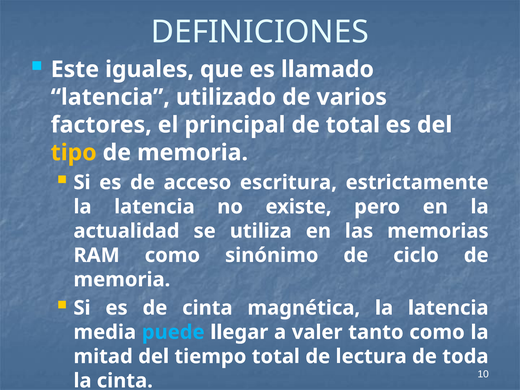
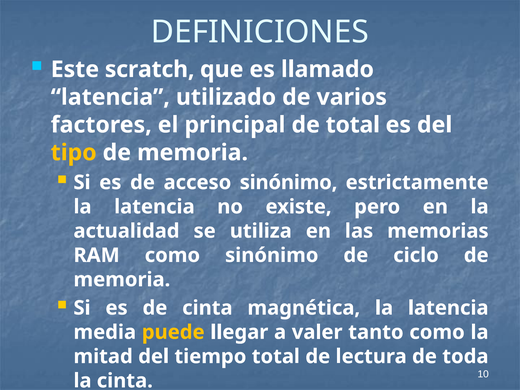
iguales: iguales -> scratch
acceso escritura: escritura -> sinónimo
puede colour: light blue -> yellow
